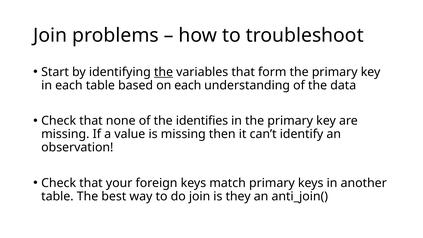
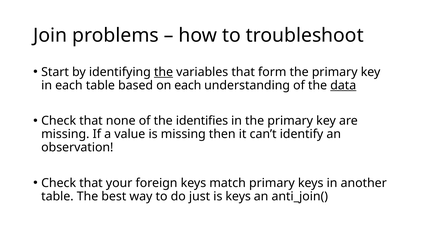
data underline: none -> present
do join: join -> just
is they: they -> keys
